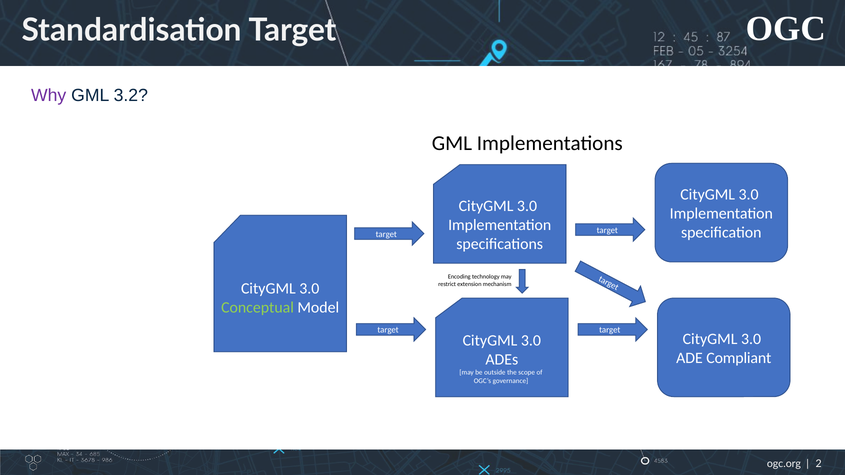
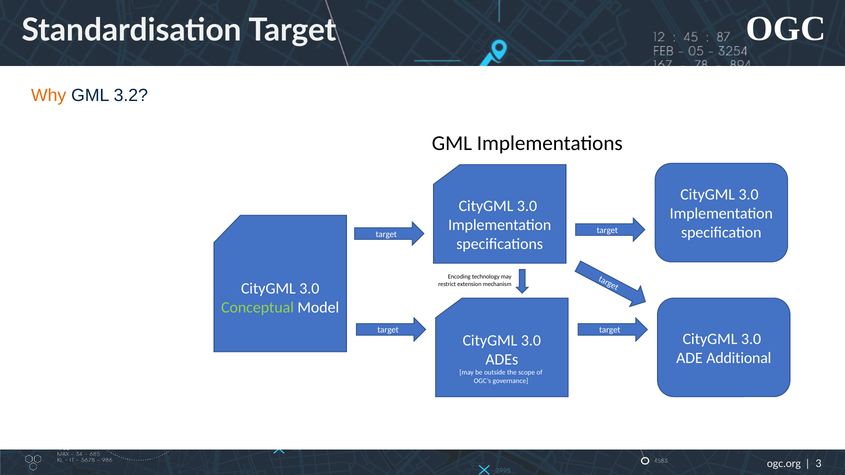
Why colour: purple -> orange
Compliant: Compliant -> Additional
2: 2 -> 3
